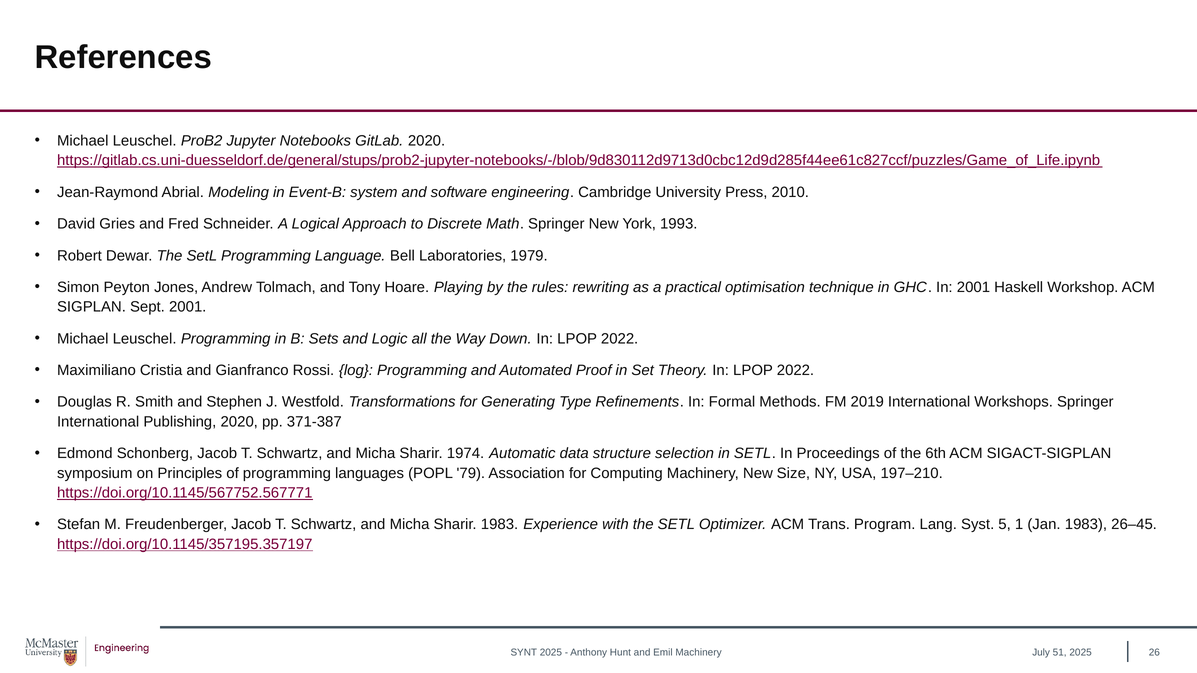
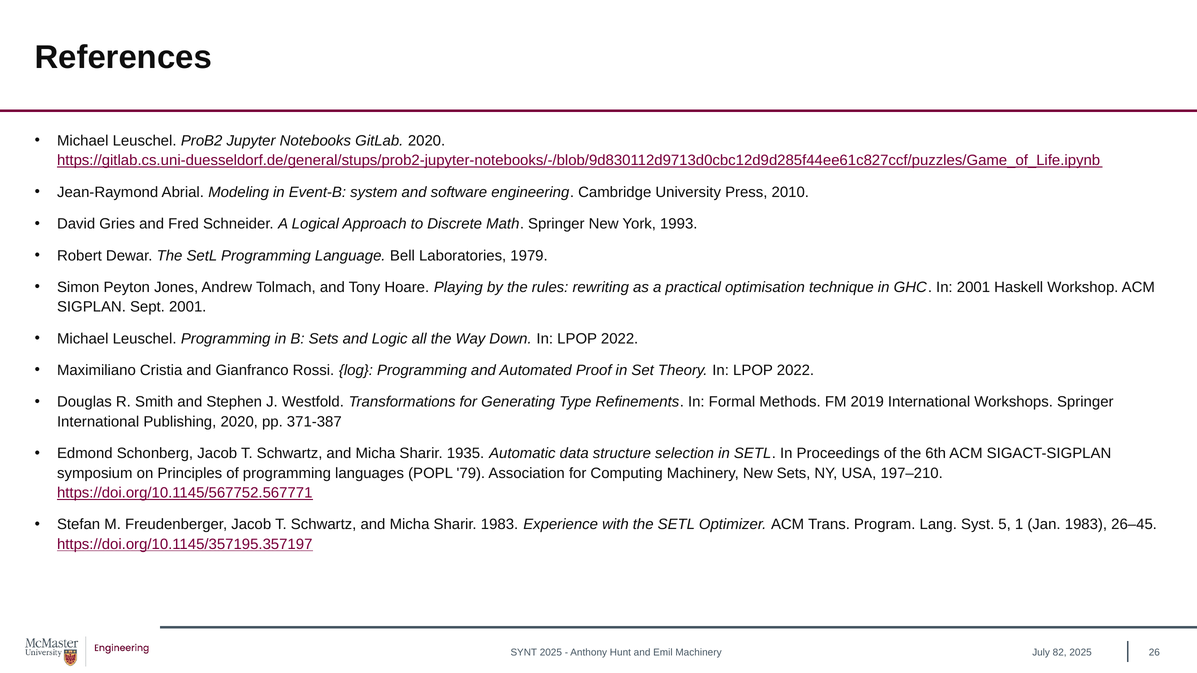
1974: 1974 -> 1935
New Size: Size -> Sets
51: 51 -> 82
